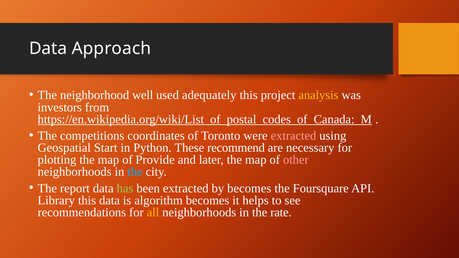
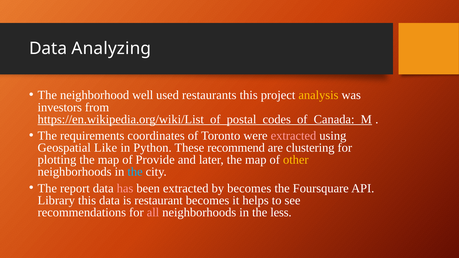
Approach: Approach -> Analyzing
adequately: adequately -> restaurants
competitions: competitions -> requirements
Start: Start -> Like
necessary: necessary -> clustering
other colour: pink -> yellow
has colour: light green -> pink
algorithm: algorithm -> restaurant
all colour: yellow -> pink
rate: rate -> less
